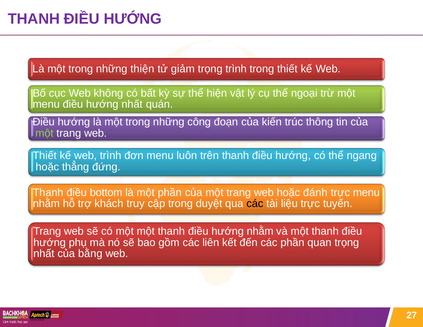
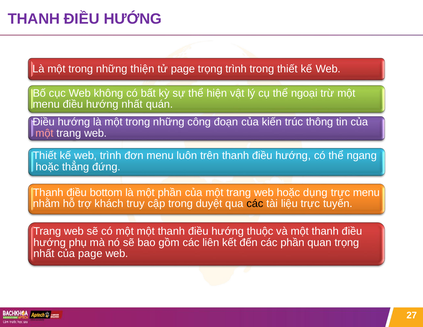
tử giảm: giảm -> page
một at (44, 133) colour: light green -> pink
đánh: đánh -> dụng
hướng nhằm: nhằm -> thuộc
của bằng: bằng -> page
